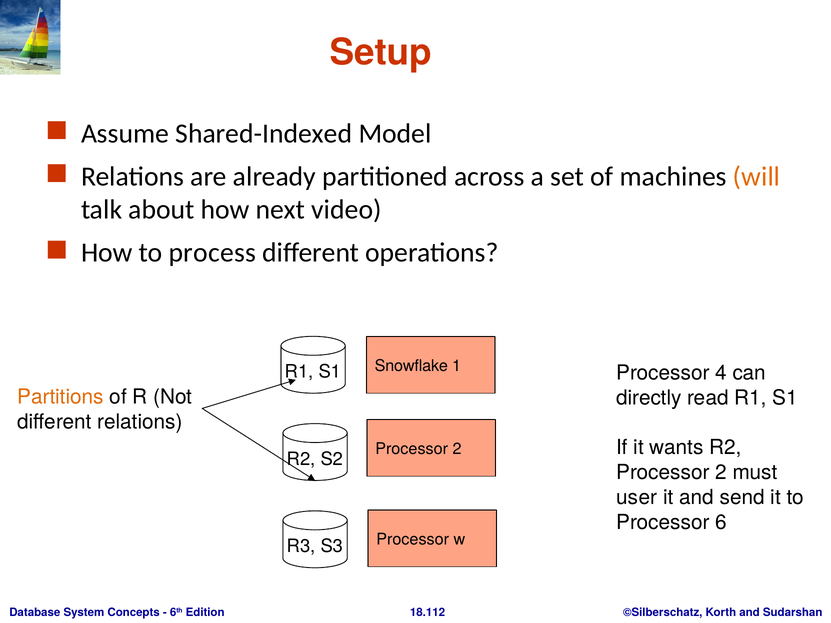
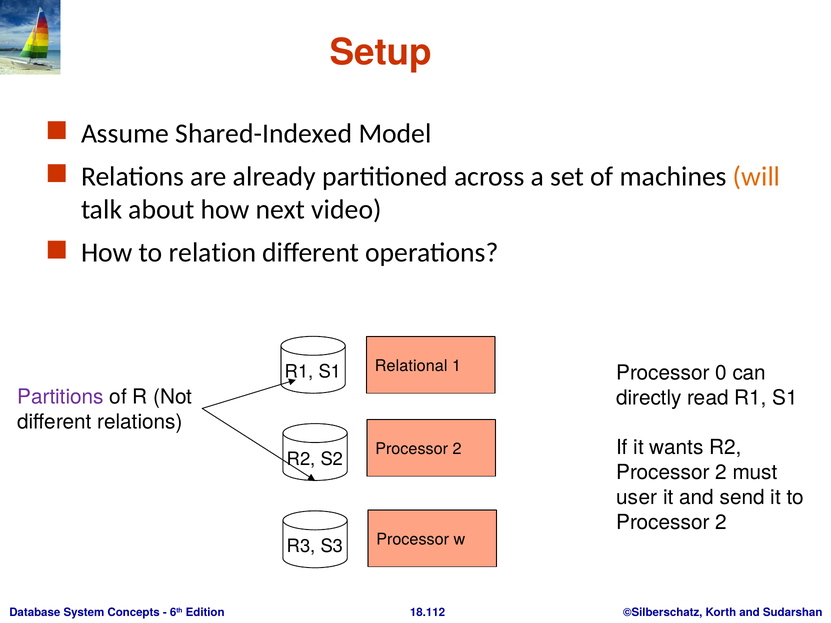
process: process -> relation
Snowflake: Snowflake -> Relational
4: 4 -> 0
Partitions colour: orange -> purple
6 at (721, 522): 6 -> 2
